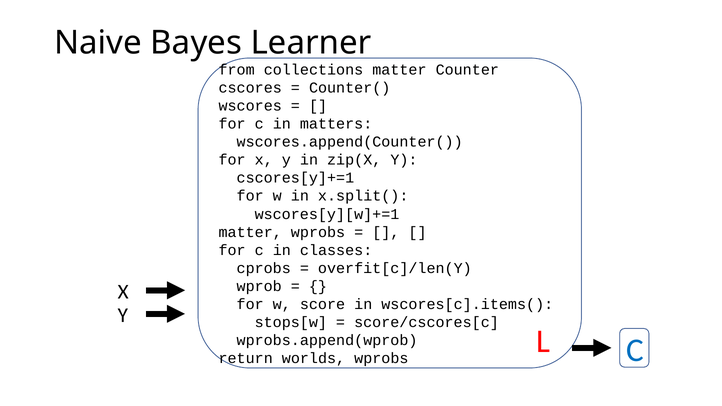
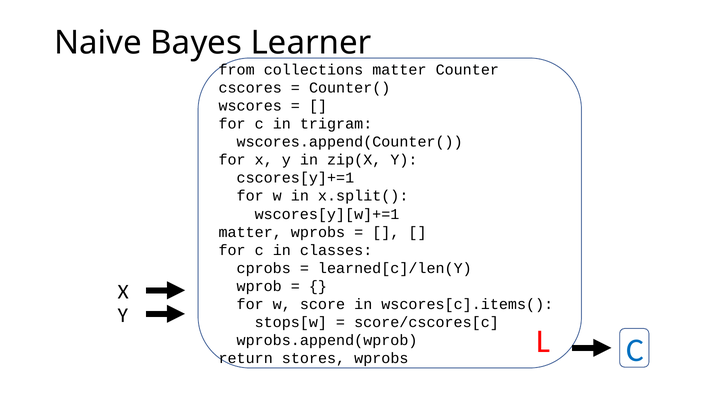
matters: matters -> trigram
overfit[c]/len(Y: overfit[c]/len(Y -> learned[c]/len(Y
worlds: worlds -> stores
